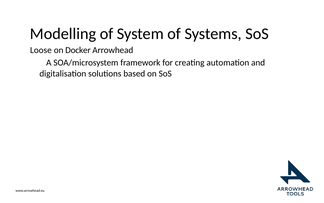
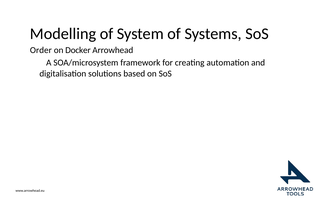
Loose: Loose -> Order
